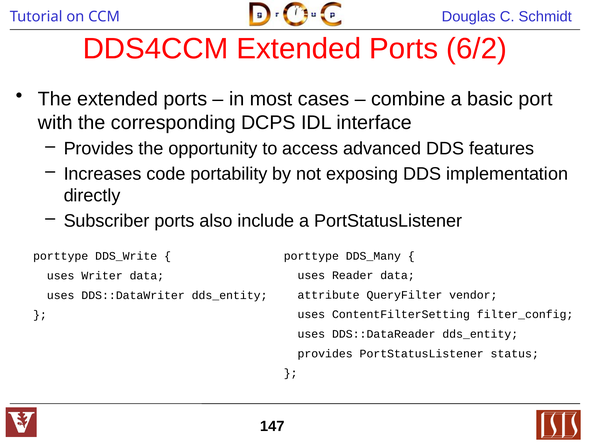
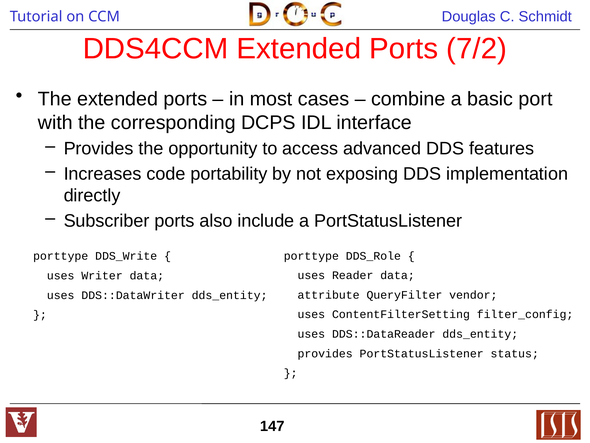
6/2: 6/2 -> 7/2
DDS_Many: DDS_Many -> DDS_Role
